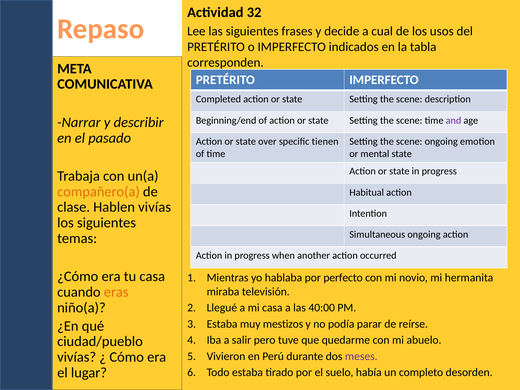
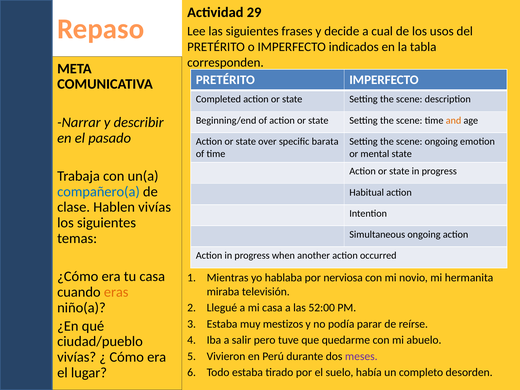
32: 32 -> 29
and colour: purple -> orange
tienen: tienen -> barata
compañero(a colour: orange -> blue
perfecto: perfecto -> nerviosa
40:00: 40:00 -> 52:00
